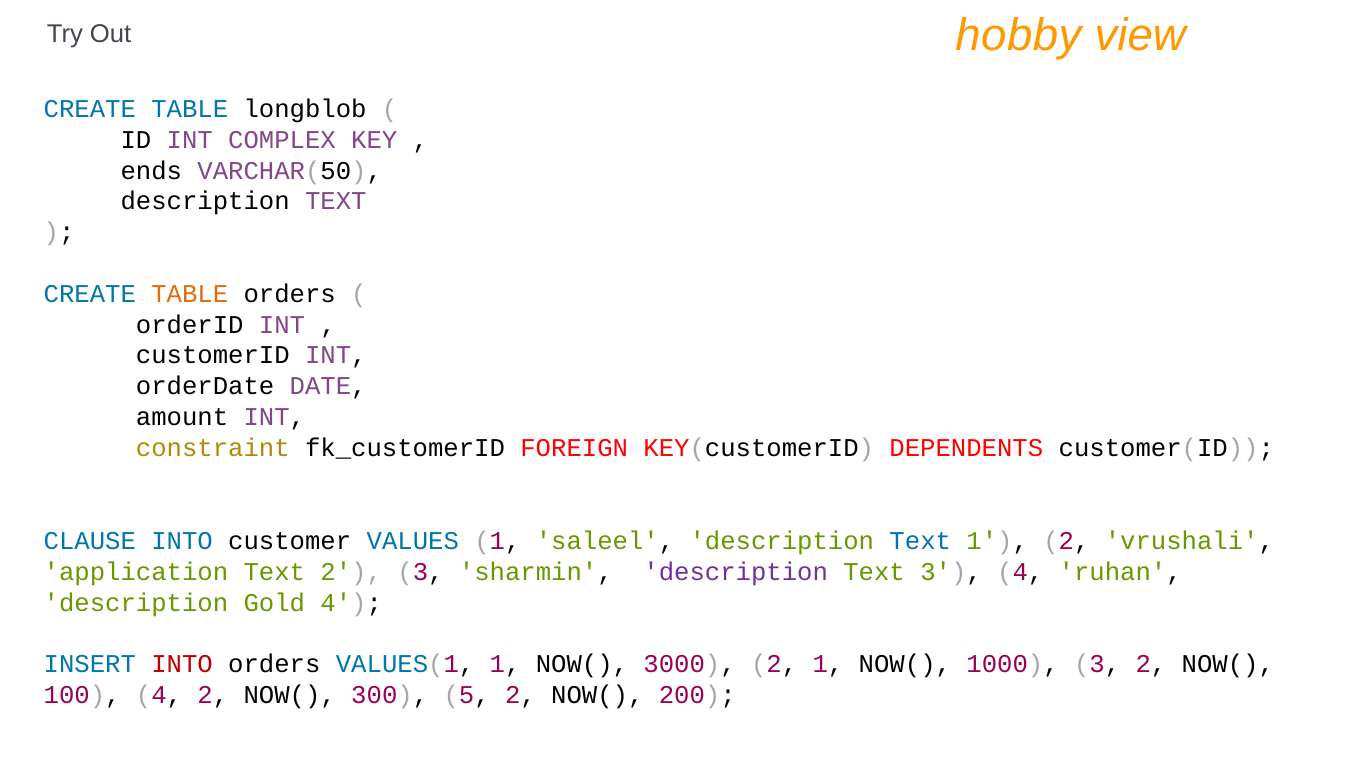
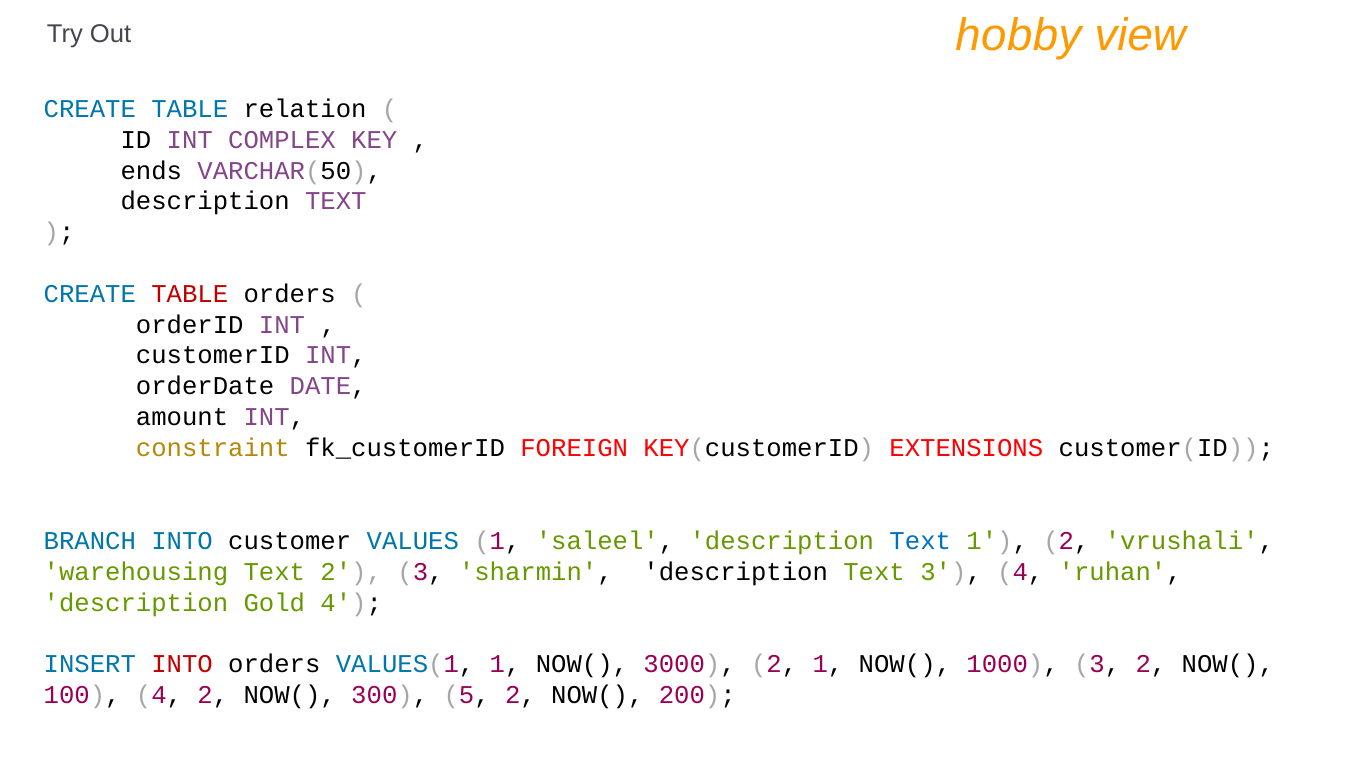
longblob: longblob -> relation
TABLE at (190, 294) colour: orange -> red
DEPENDENTS: DEPENDENTS -> EXTENSIONS
CLAUSE: CLAUSE -> BRANCH
application: application -> warehousing
description at (736, 572) colour: purple -> black
